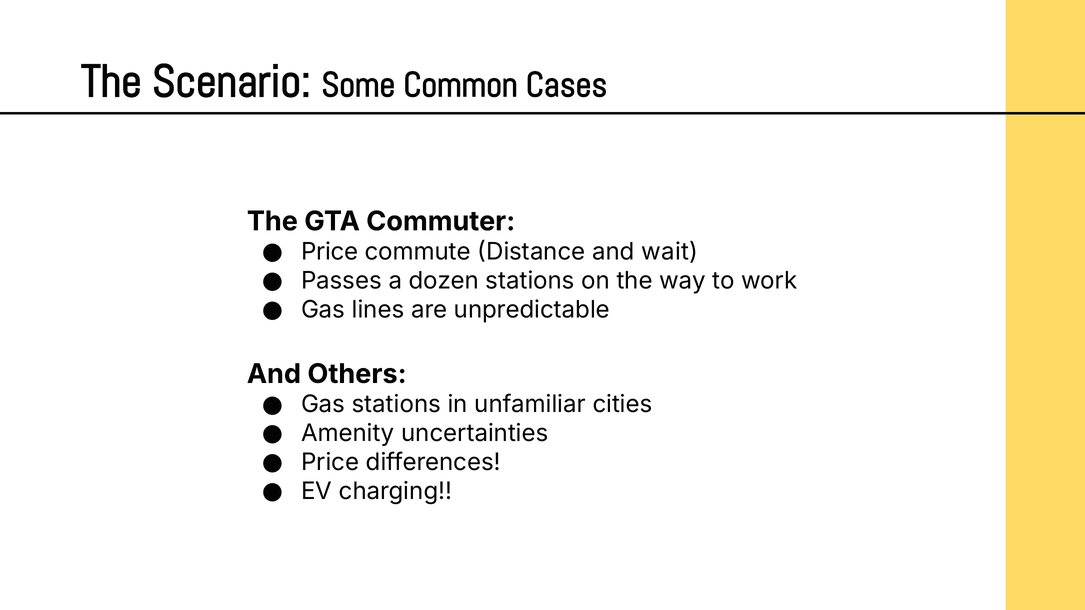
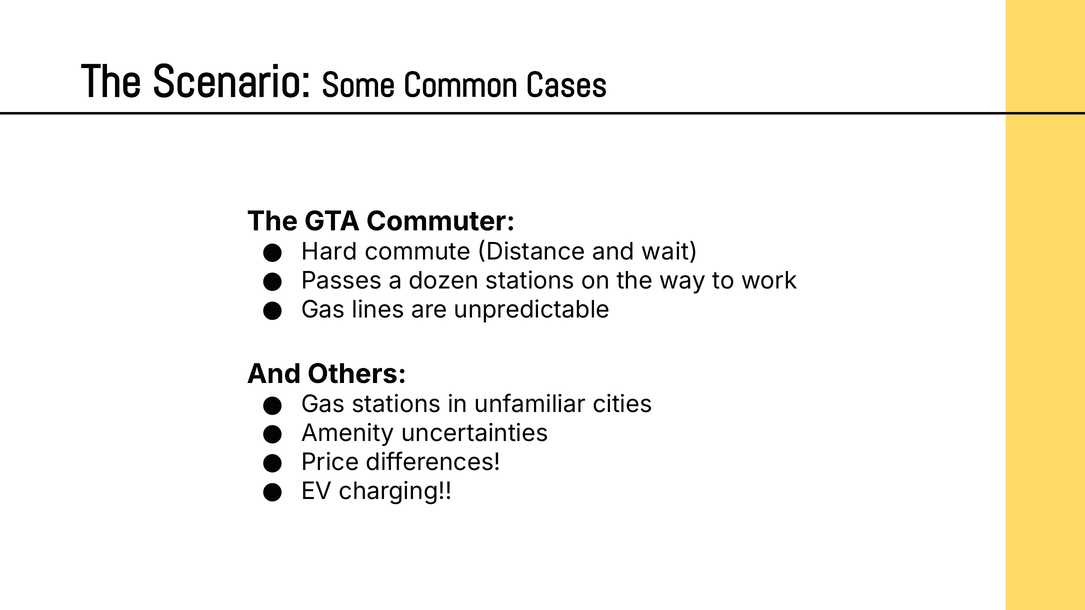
Price at (330, 252): Price -> Hard
